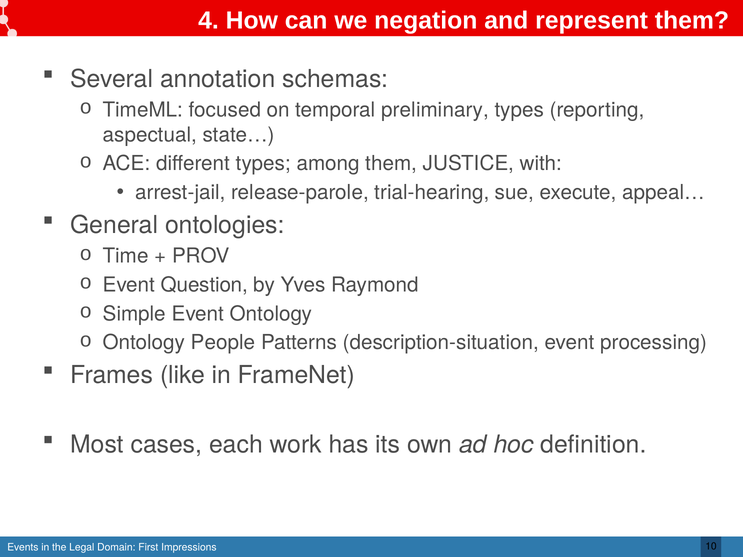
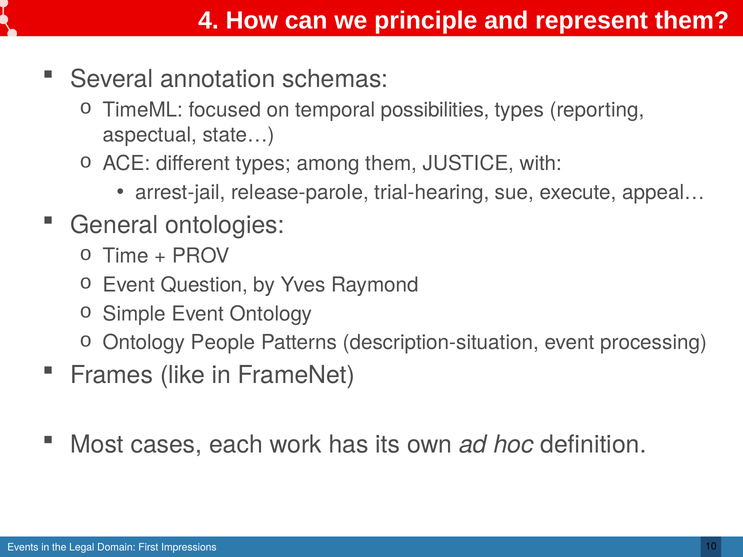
negation: negation -> principle
preliminary: preliminary -> possibilities
